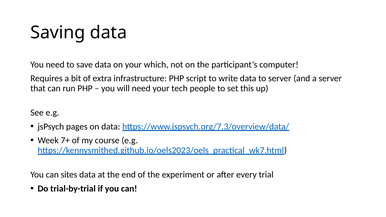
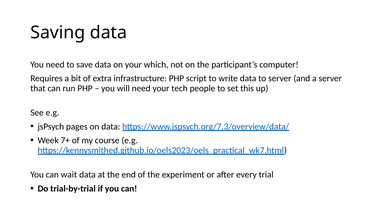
sites: sites -> wait
